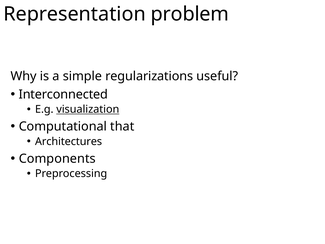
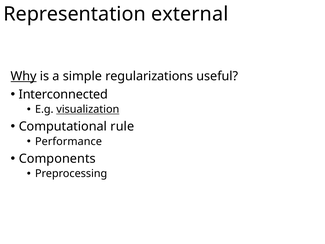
problem: problem -> external
Why underline: none -> present
that: that -> rule
Architectures: Architectures -> Performance
